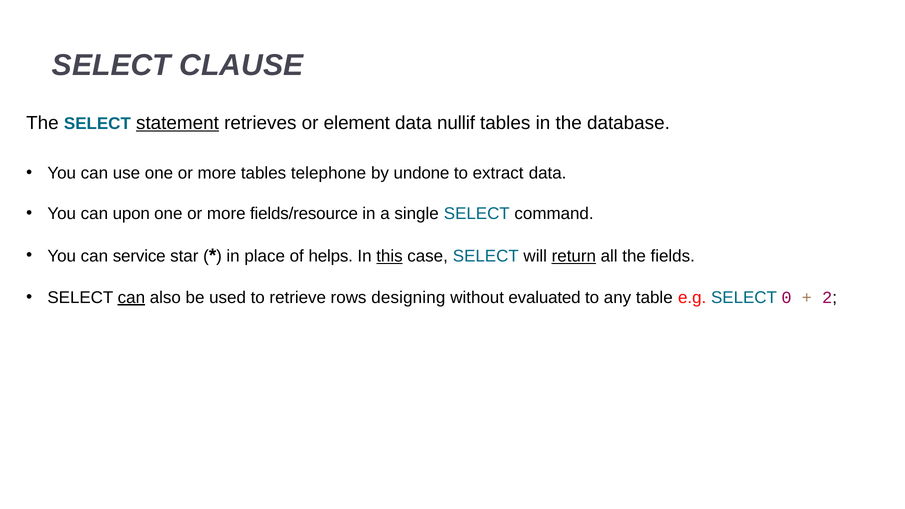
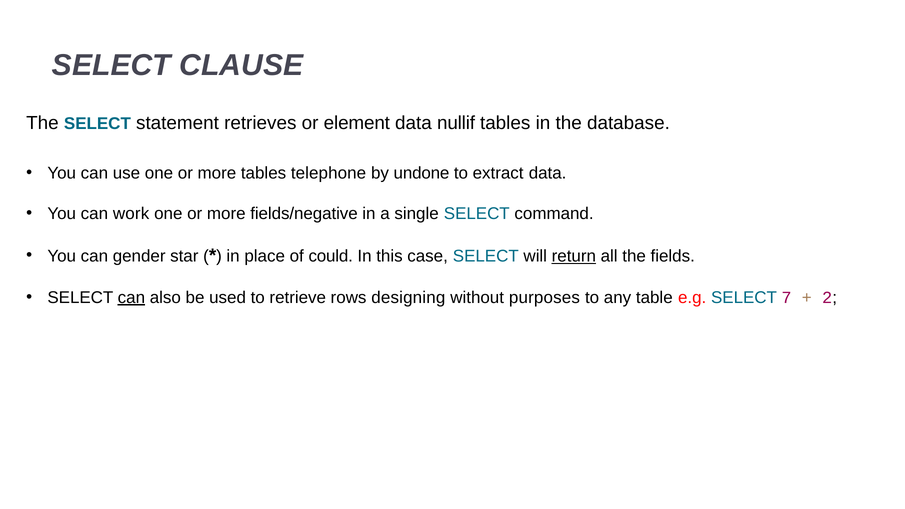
statement underline: present -> none
upon: upon -> work
fields/resource: fields/resource -> fields/negative
service: service -> gender
helps: helps -> could
this underline: present -> none
evaluated: evaluated -> purposes
0: 0 -> 7
